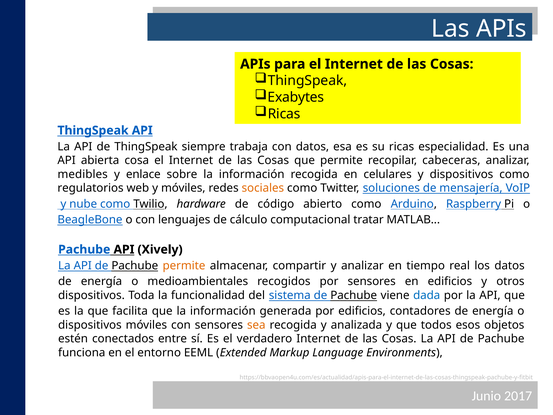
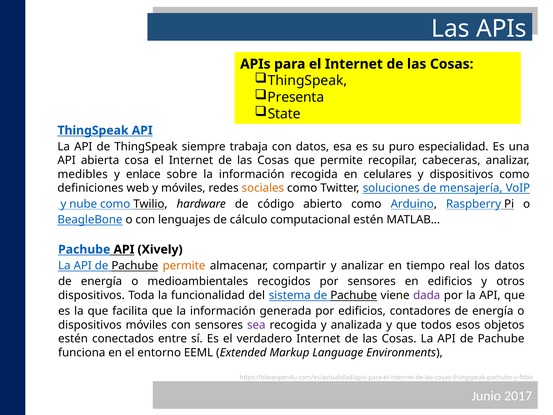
Exabytes: Exabytes -> Presenta
Ricas at (284, 114): Ricas -> State
su ricas: ricas -> puro
regulatorios: regulatorios -> definiciones
computacional tratar: tratar -> estén
dada colour: blue -> purple
sea colour: orange -> purple
